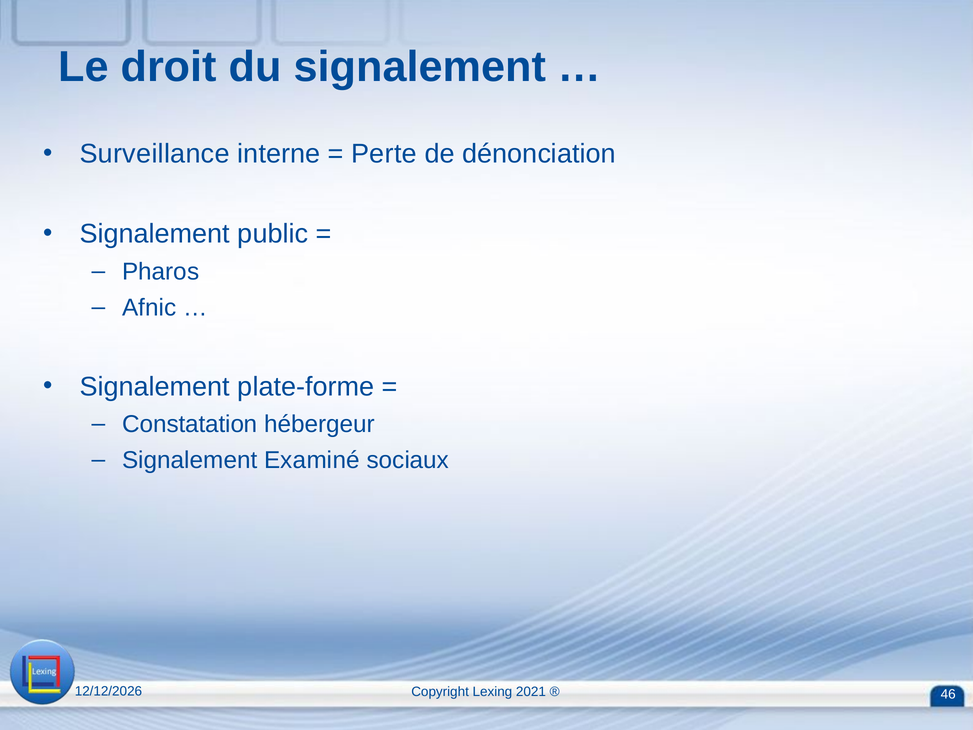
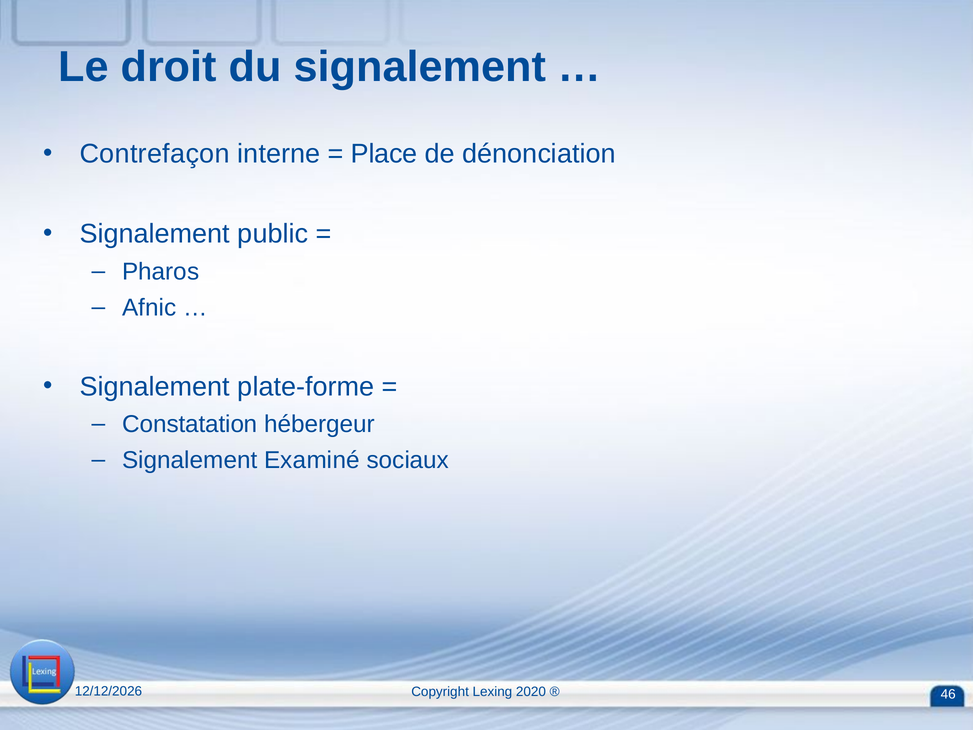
Surveillance: Surveillance -> Contrefaçon
Perte: Perte -> Place
2021: 2021 -> 2020
